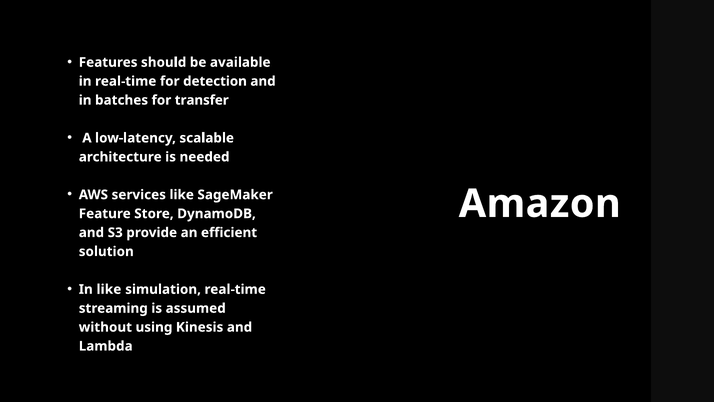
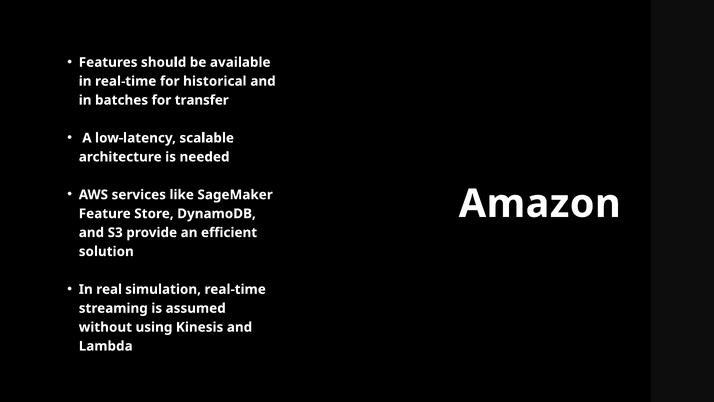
detection: detection -> historical
In like: like -> real
